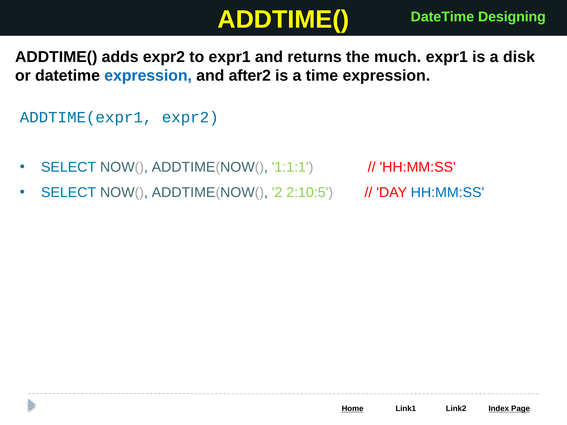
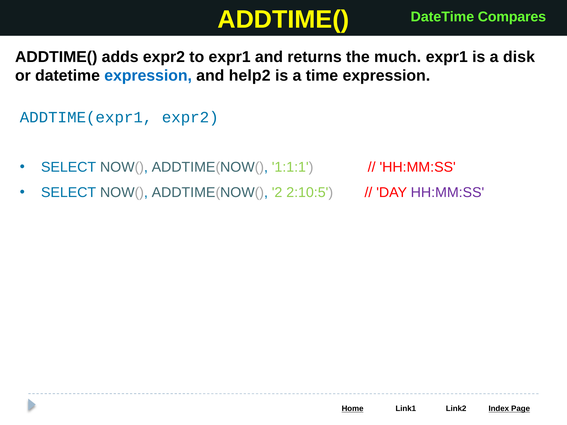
Designing: Designing -> Compares
after2: after2 -> help2
HH:MM:SS at (447, 193) colour: blue -> purple
